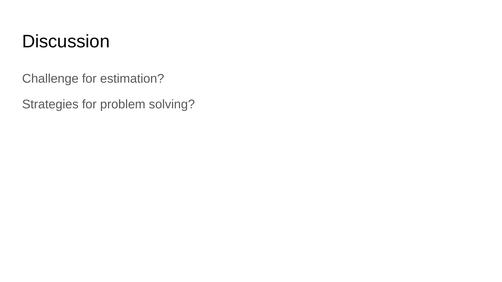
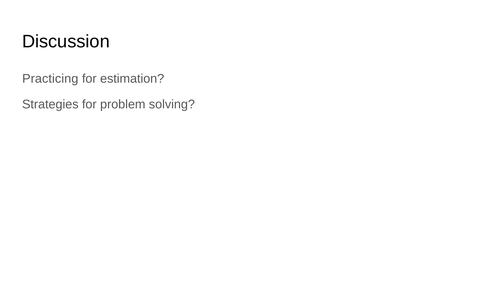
Challenge: Challenge -> Practicing
